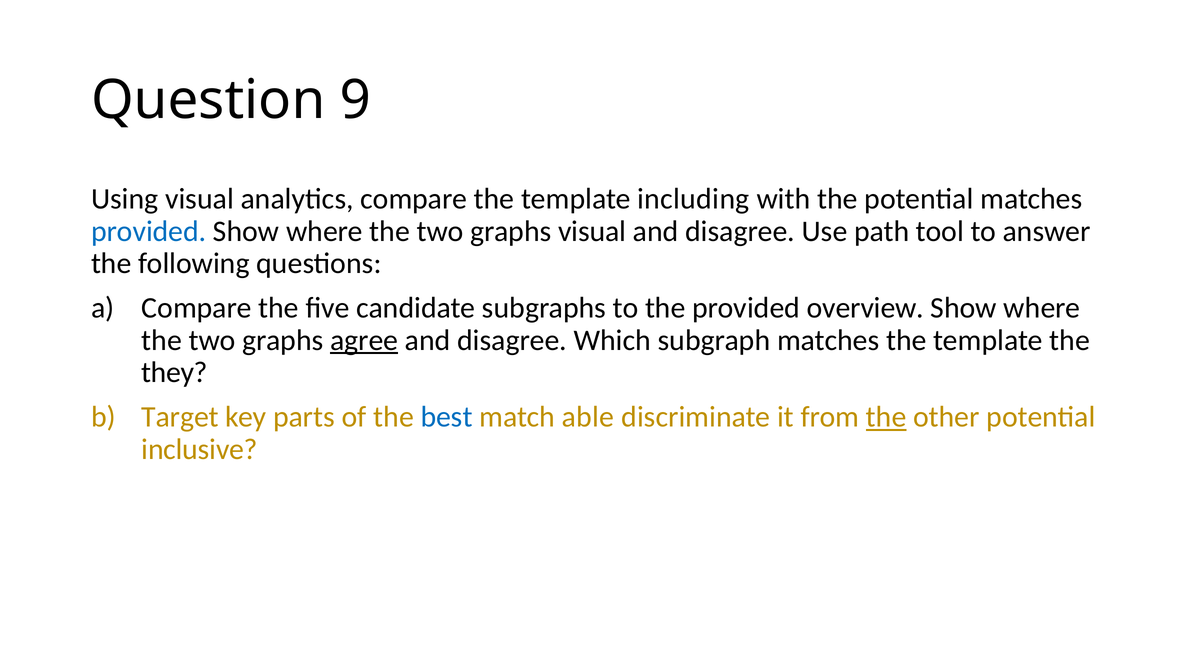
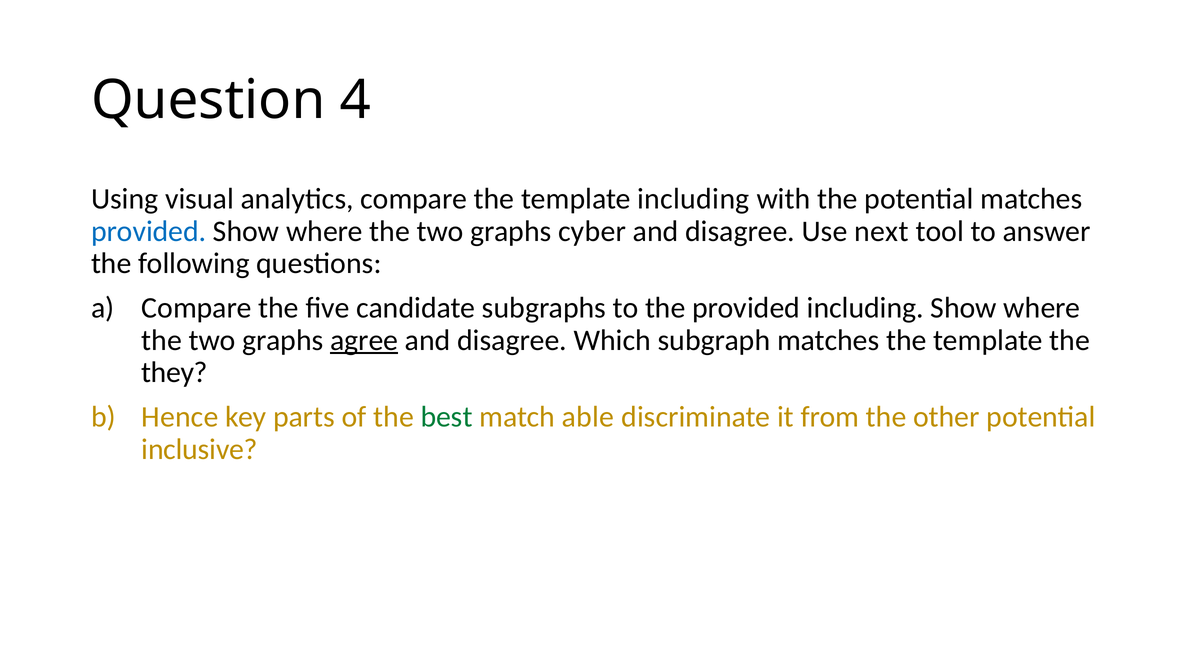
9: 9 -> 4
graphs visual: visual -> cyber
path: path -> next
provided overview: overview -> including
Target: Target -> Hence
best colour: blue -> green
the at (886, 417) underline: present -> none
